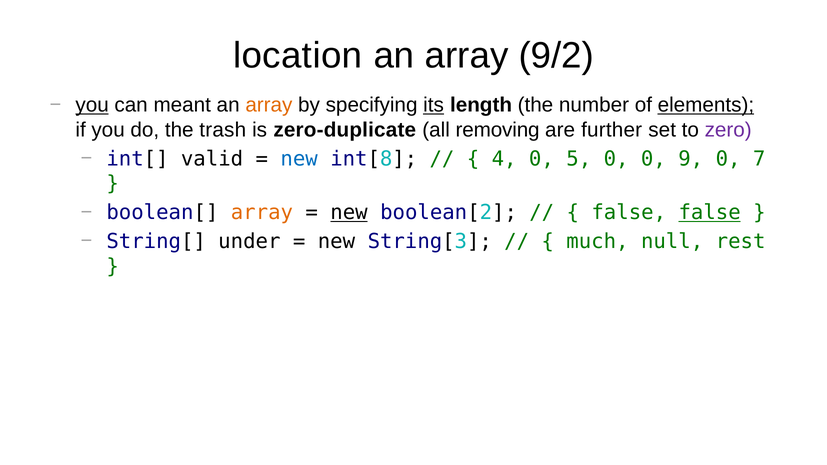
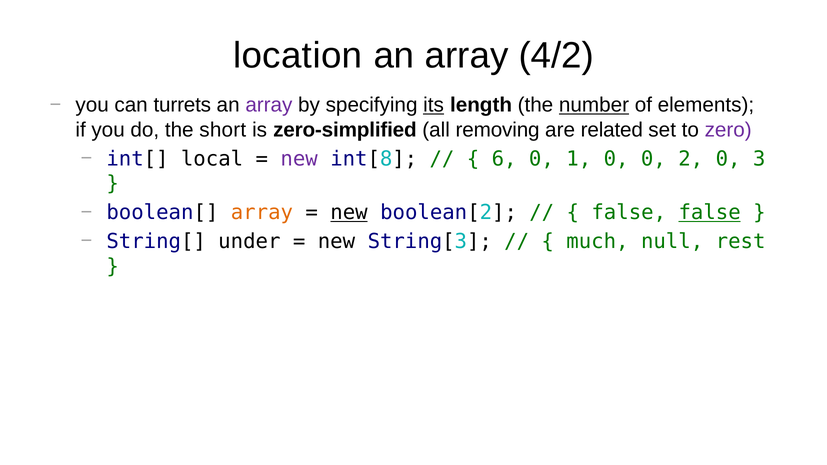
9/2: 9/2 -> 4/2
you at (92, 105) underline: present -> none
meant: meant -> turrets
array at (269, 105) colour: orange -> purple
number underline: none -> present
elements underline: present -> none
trash: trash -> short
zero-duplicate: zero-duplicate -> zero-simplified
further: further -> related
valid: valid -> local
new at (299, 159) colour: blue -> purple
4: 4 -> 6
5: 5 -> 1
9: 9 -> 2
7: 7 -> 3
